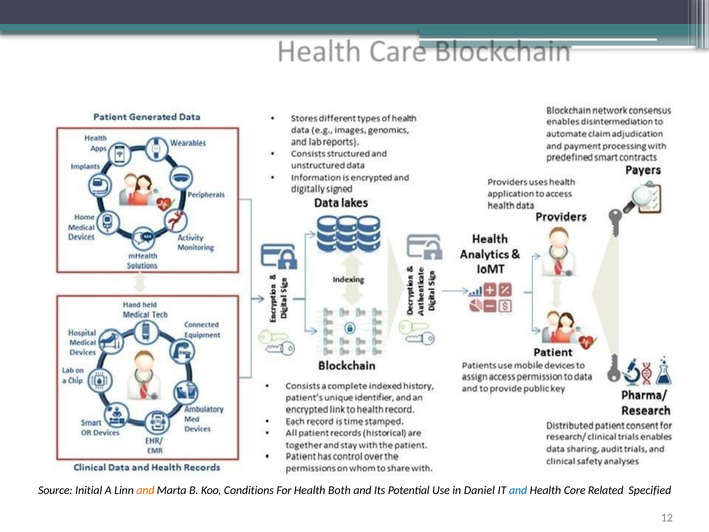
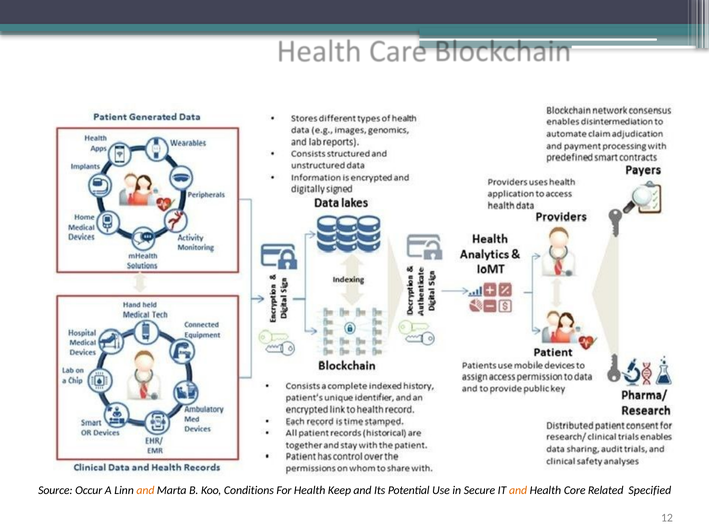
Initial: Initial -> Occur
Both: Both -> Keep
Daniel: Daniel -> Secure
and at (518, 490) colour: blue -> orange
